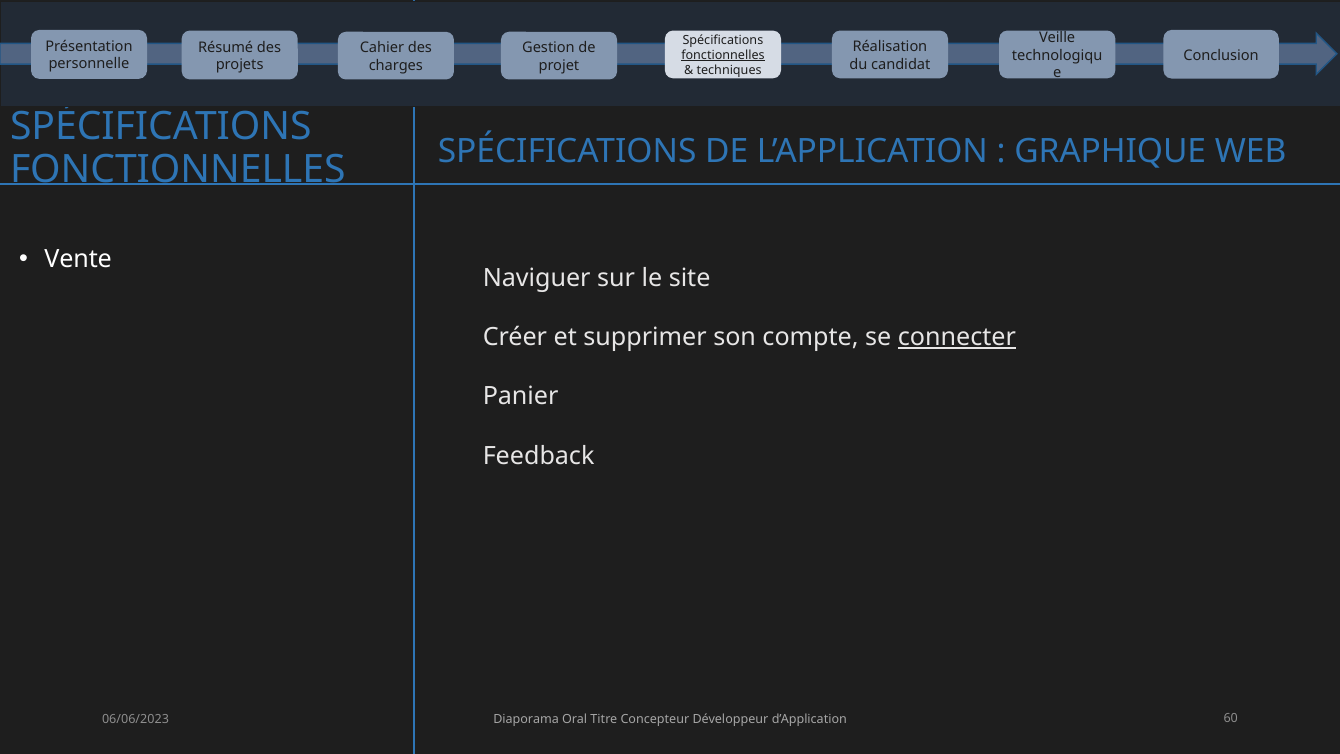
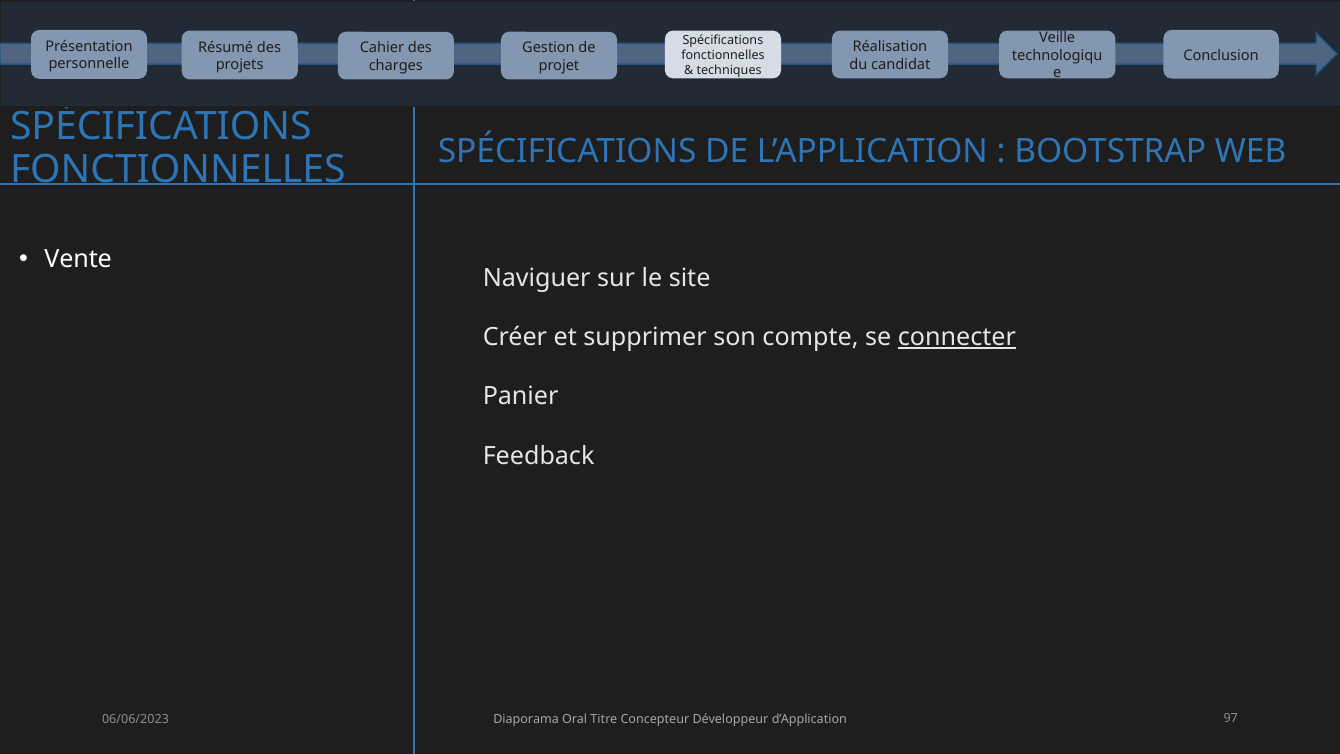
fonctionnelles at (723, 55) underline: present -> none
GRAPHIQUE: GRAPHIQUE -> BOOTSTRAP
60: 60 -> 97
